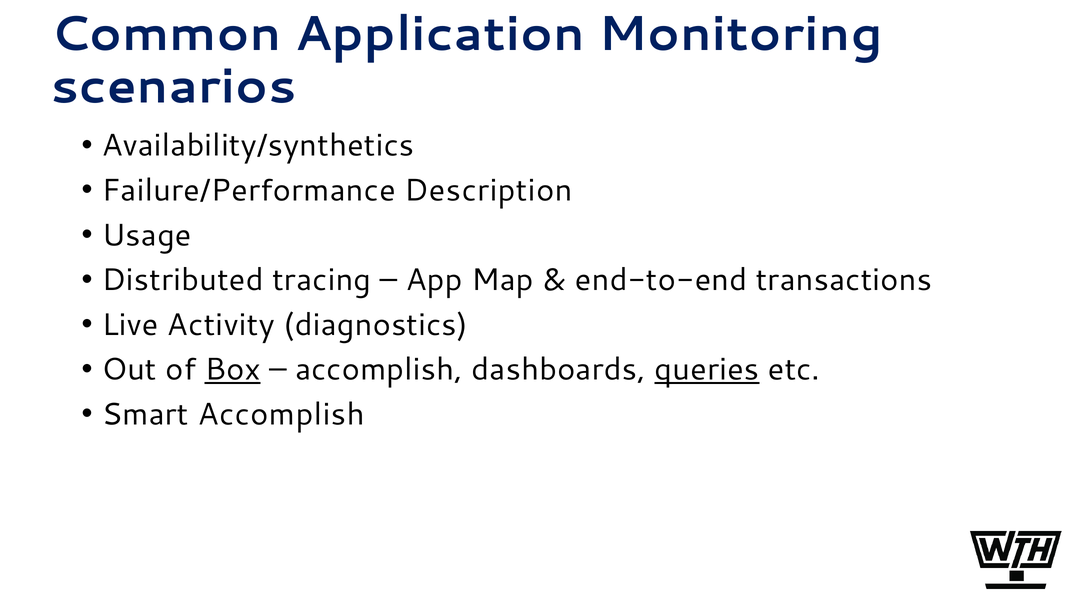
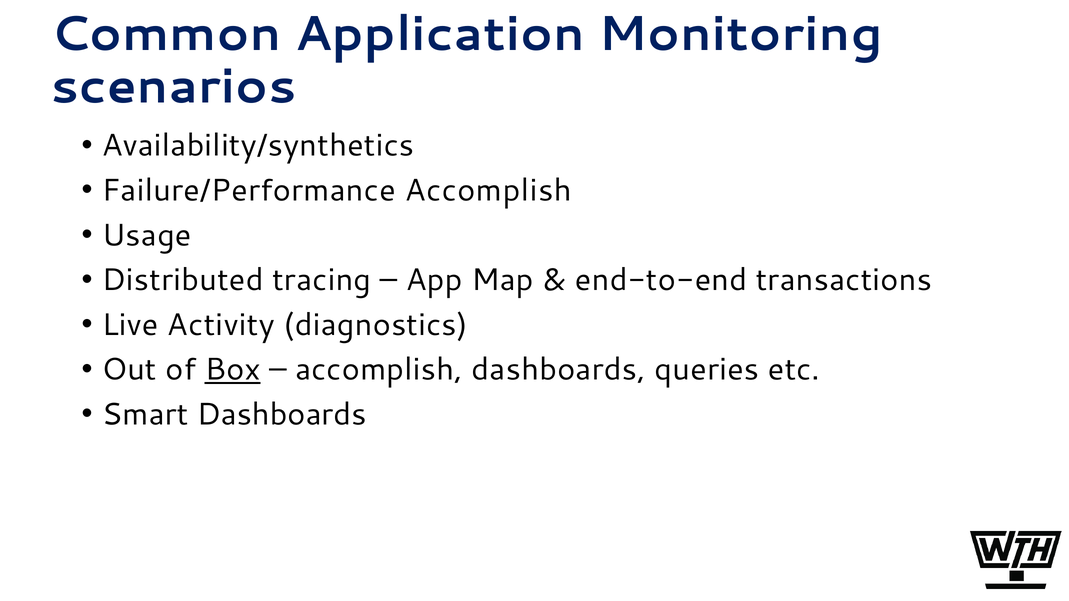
Failure/Performance Description: Description -> Accomplish
queries underline: present -> none
Smart Accomplish: Accomplish -> Dashboards
